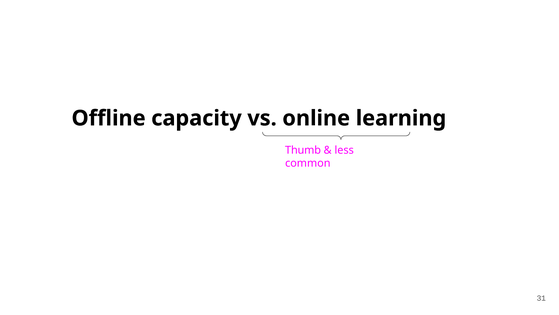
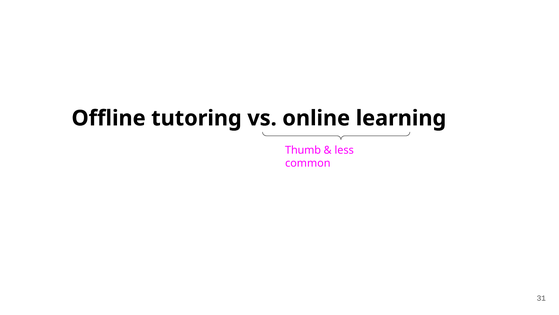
capacity: capacity -> tutoring
